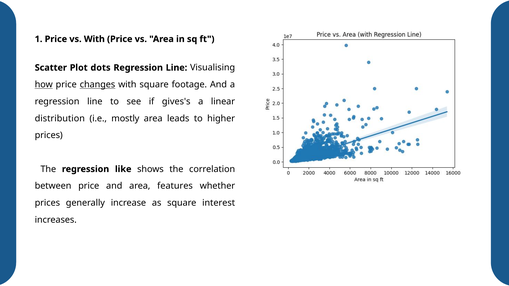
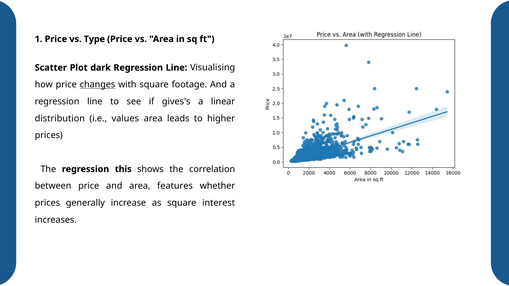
vs With: With -> Type
dots: dots -> dark
how underline: present -> none
mostly: mostly -> values
like: like -> this
